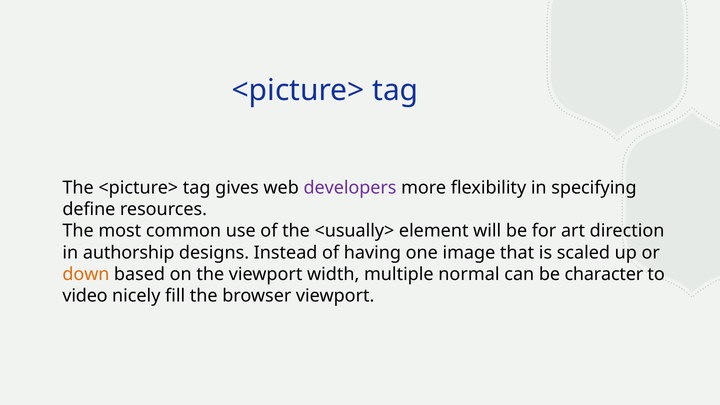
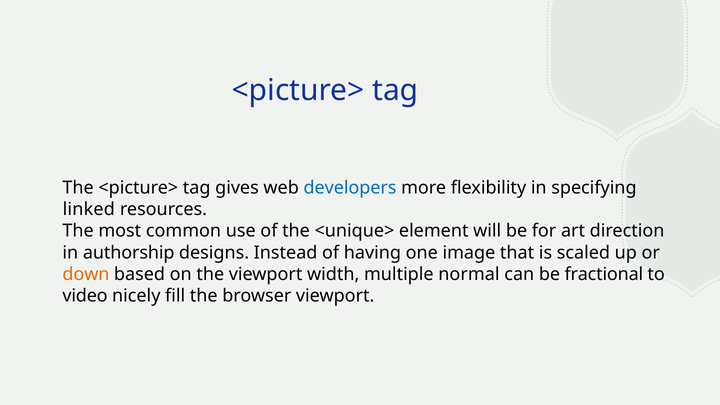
developers colour: purple -> blue
define: define -> linked
<usually>: <usually> -> <unique>
character: character -> fractional
